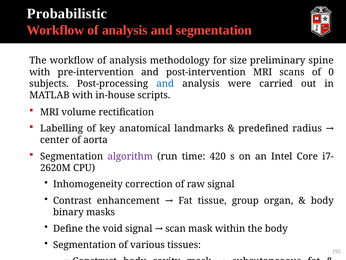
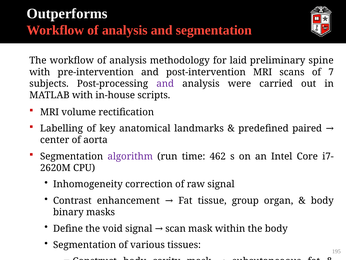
Probabilistic: Probabilistic -> Outperforms
size: size -> laid
0: 0 -> 7
and at (165, 84) colour: blue -> purple
radius: radius -> paired
420: 420 -> 462
